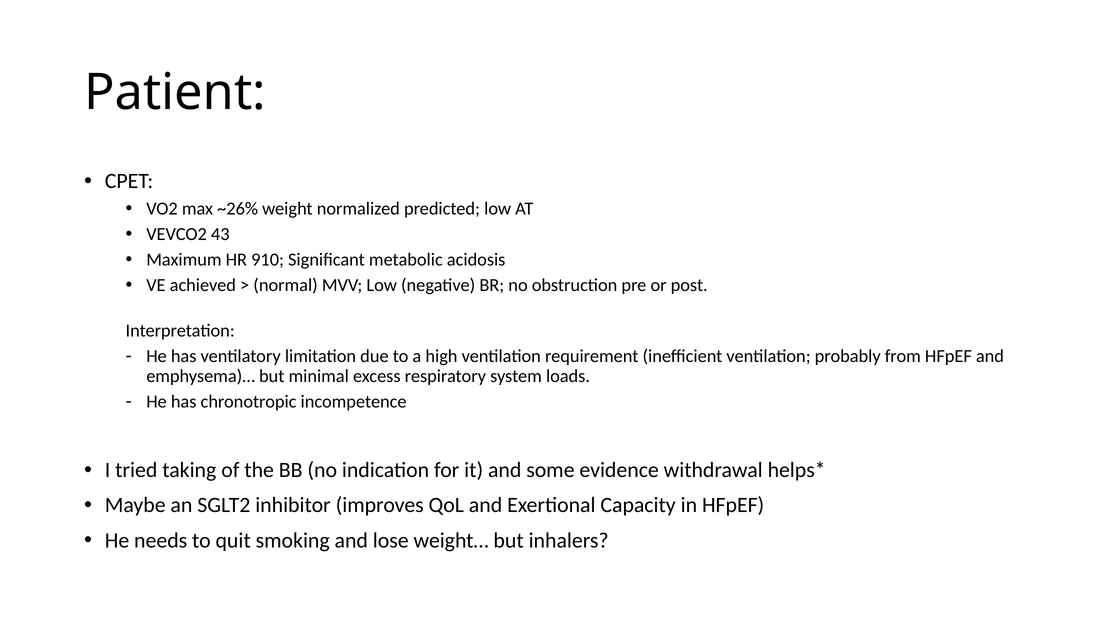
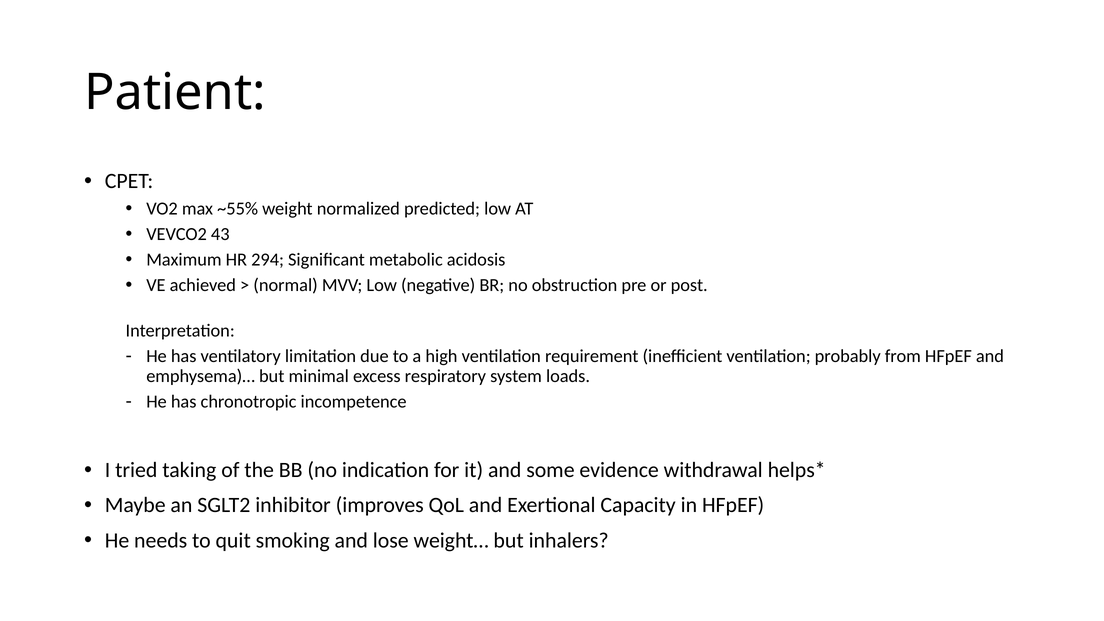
~26%: ~26% -> ~55%
910: 910 -> 294
